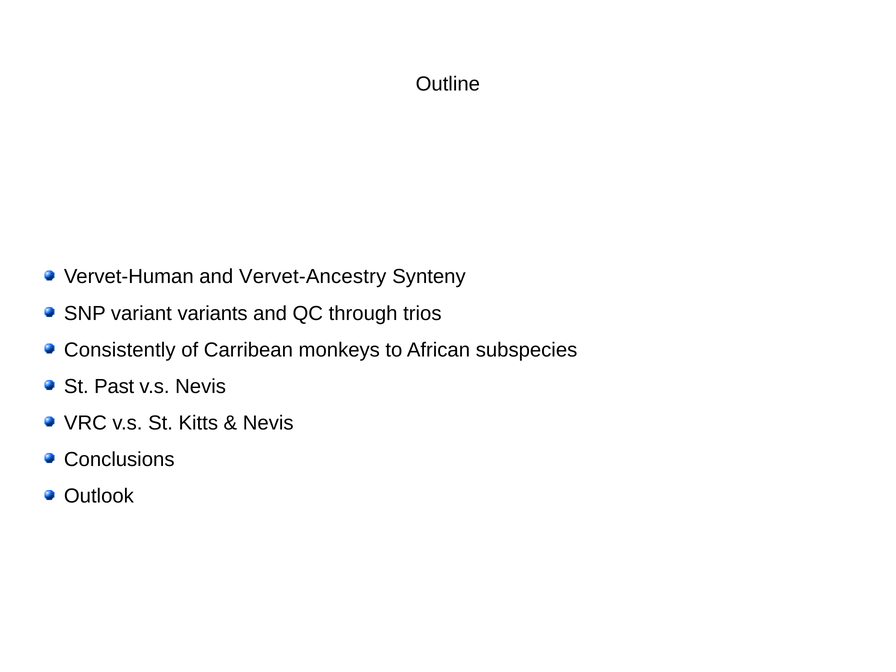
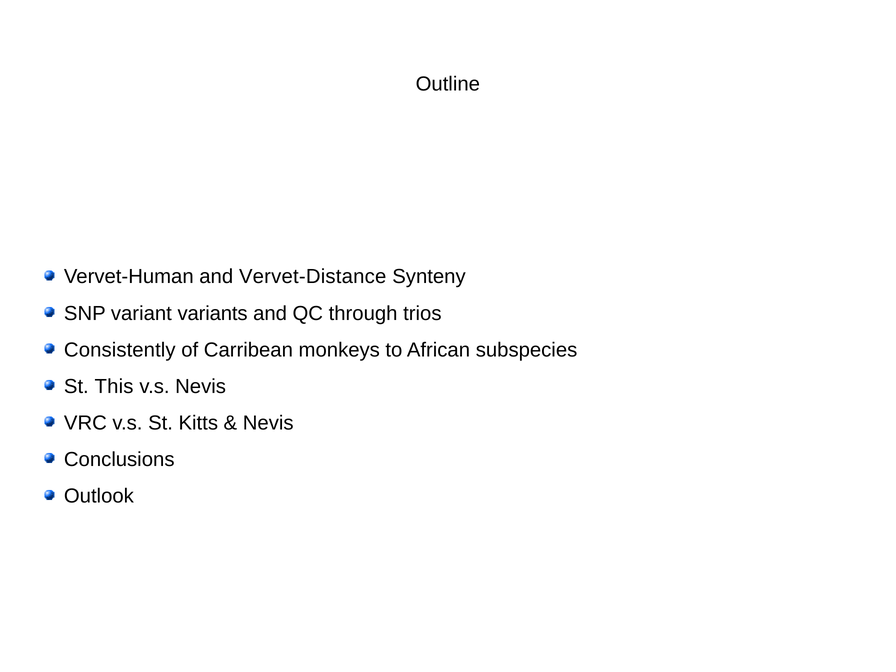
Vervet-Ancestry: Vervet-Ancestry -> Vervet-Distance
Past: Past -> This
